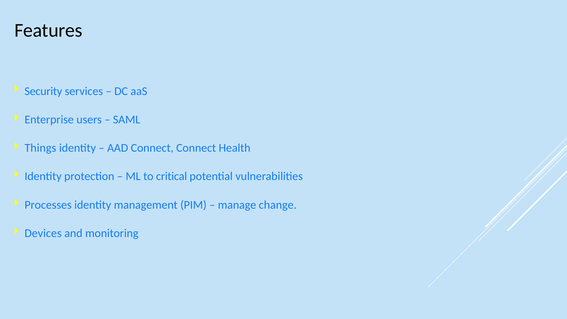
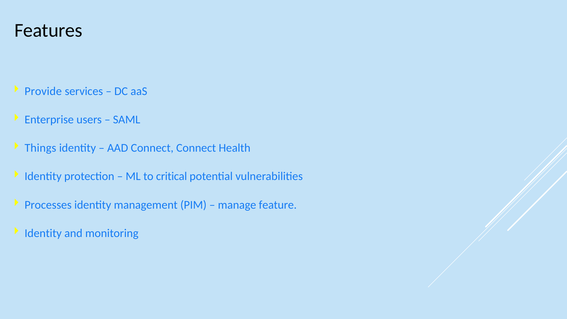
Security: Security -> Provide
change: change -> feature
Devices at (43, 233): Devices -> Identity
